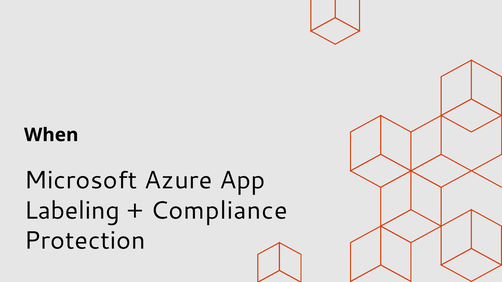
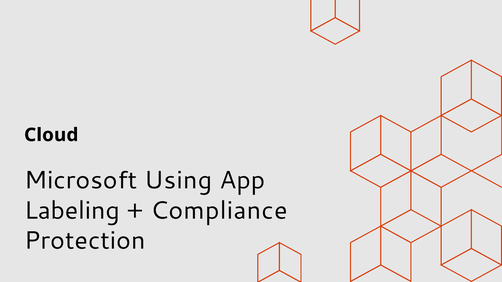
When: When -> Cloud
Azure: Azure -> Using
